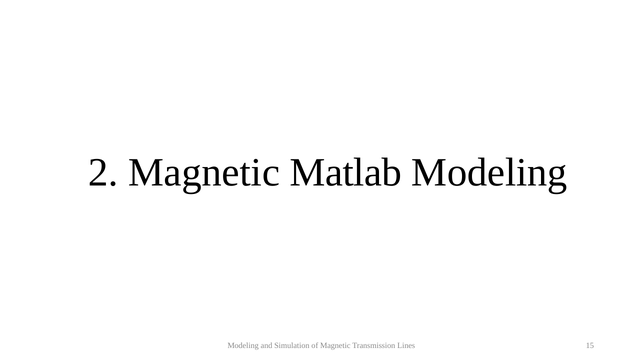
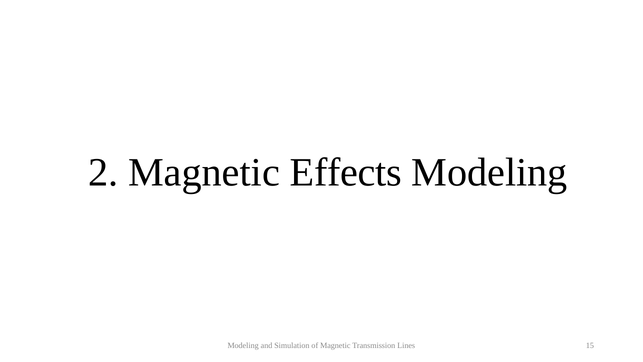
Matlab: Matlab -> Effects
